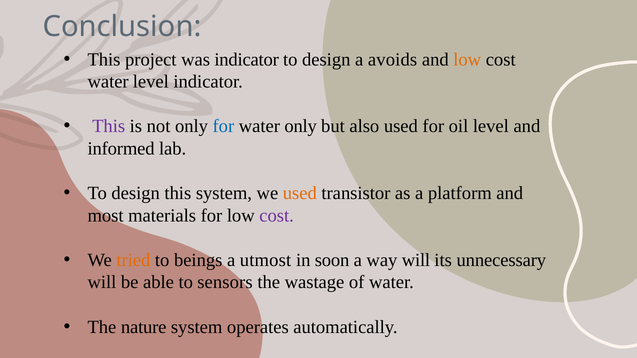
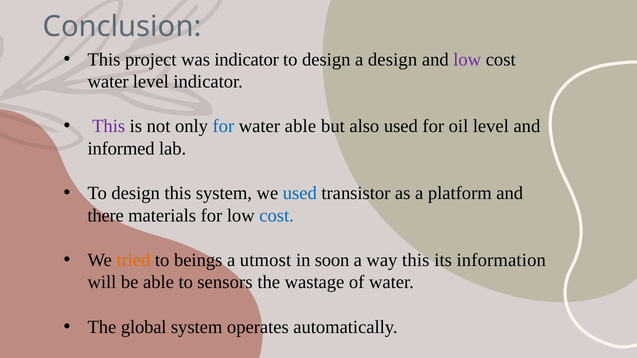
a avoids: avoids -> design
low at (467, 60) colour: orange -> purple
water only: only -> able
used at (300, 193) colour: orange -> blue
most: most -> there
cost at (277, 216) colour: purple -> blue
way will: will -> this
unnecessary: unnecessary -> information
nature: nature -> global
